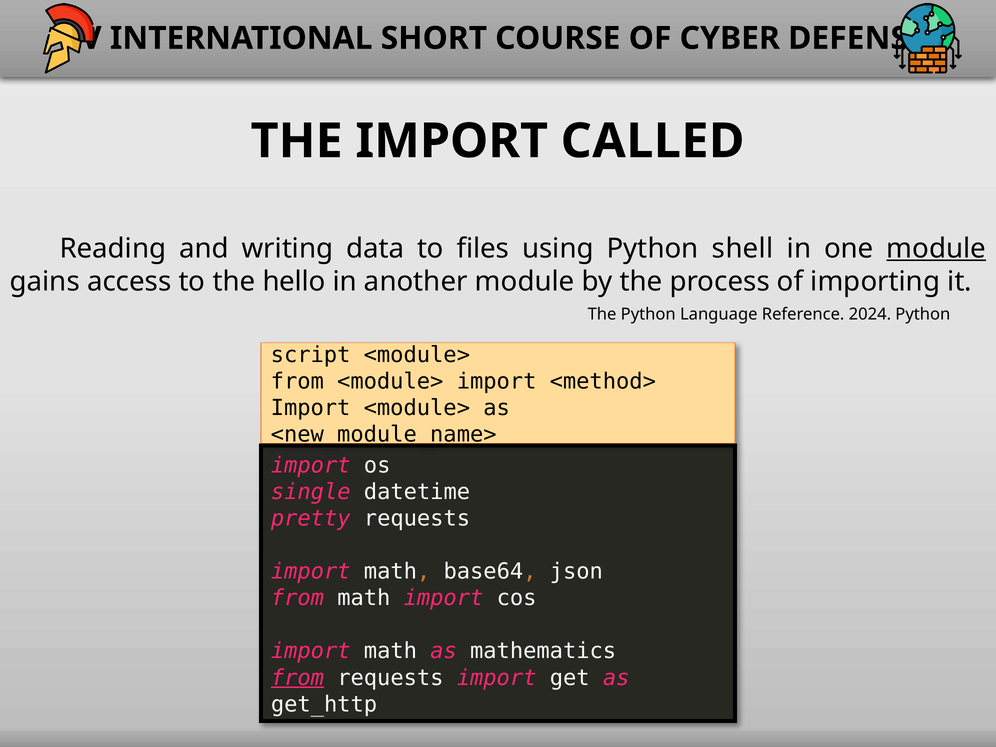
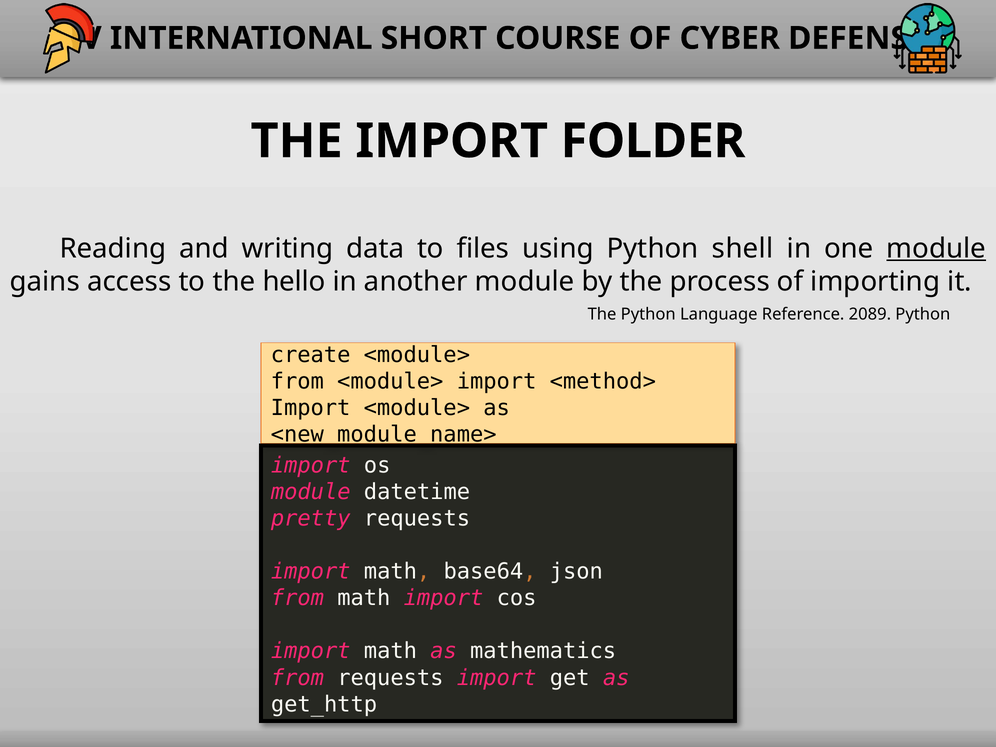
CALLED: CALLED -> FOLDER
2024: 2024 -> 2089
script: script -> create
single at (311, 492): single -> module
from at (297, 678) underline: present -> none
